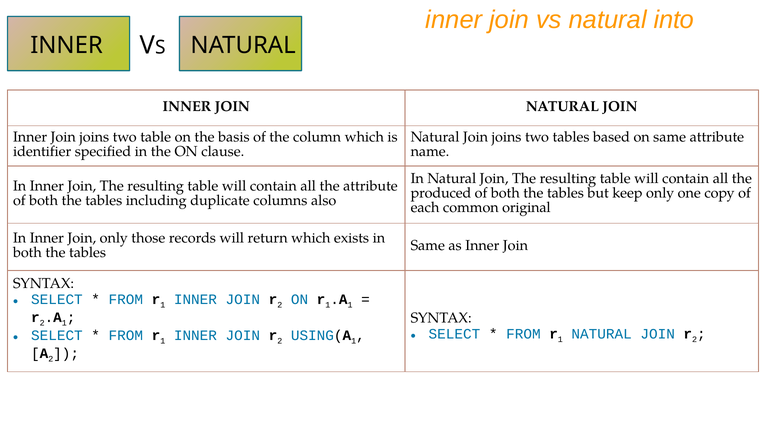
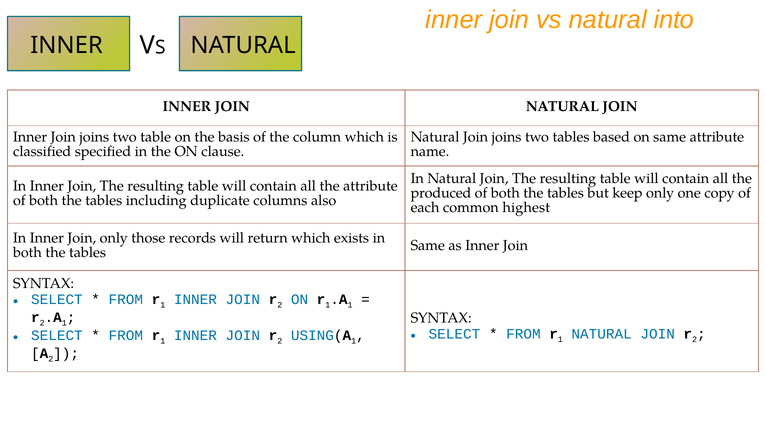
identifier: identifier -> classified
original: original -> highest
